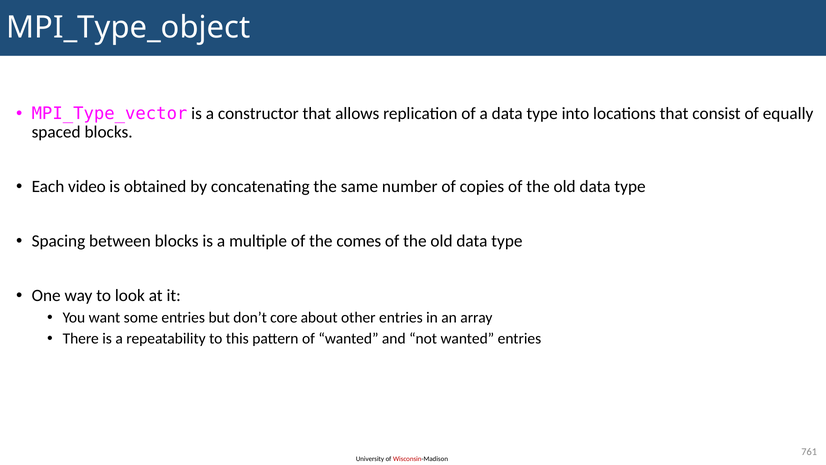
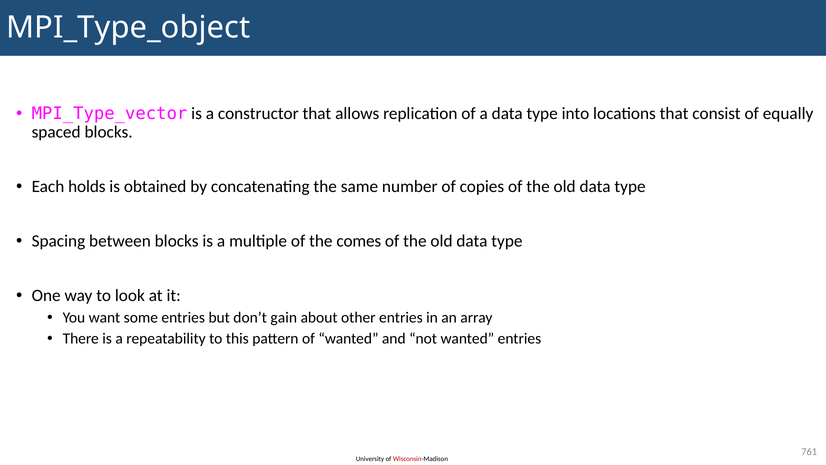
video: video -> holds
core: core -> gain
